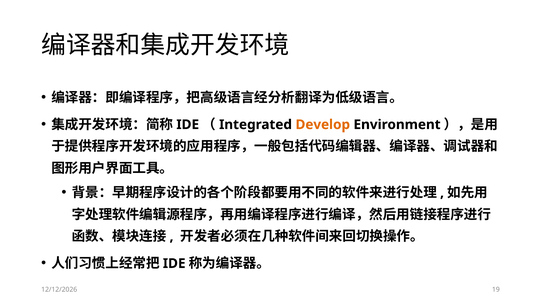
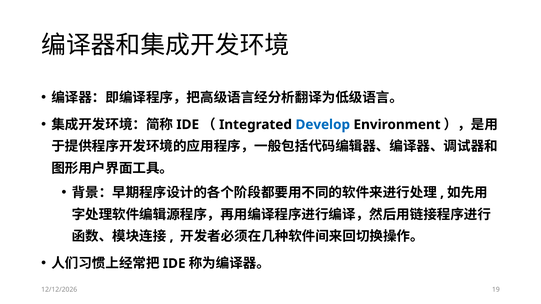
Develop colour: orange -> blue
